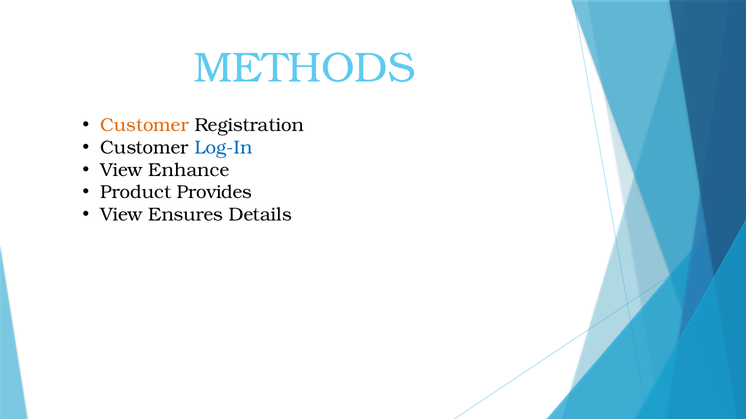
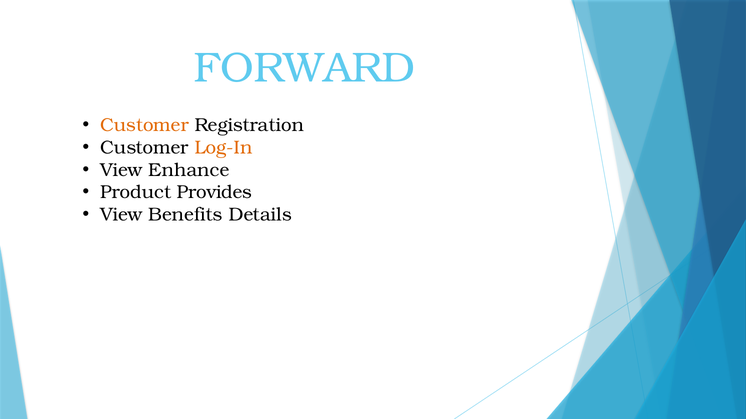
METHODS: METHODS -> FORWARD
Log-In colour: blue -> orange
Ensures: Ensures -> Benefits
